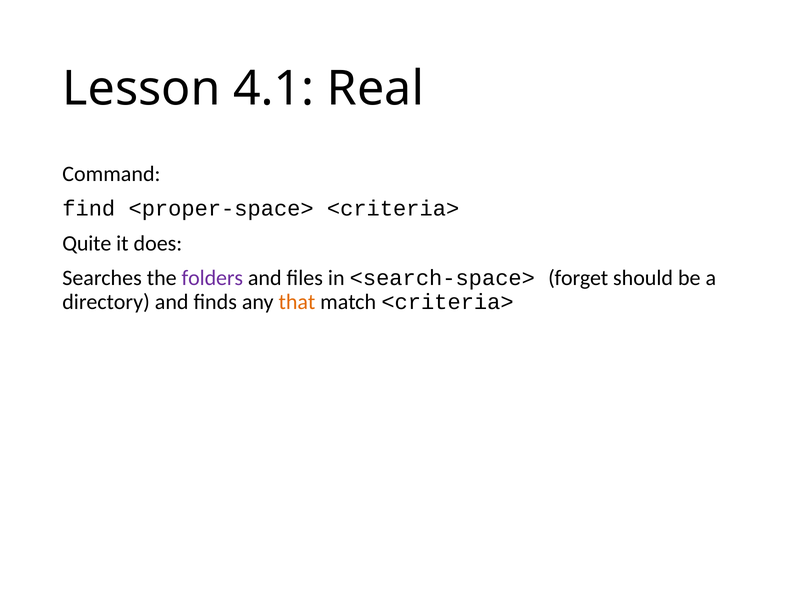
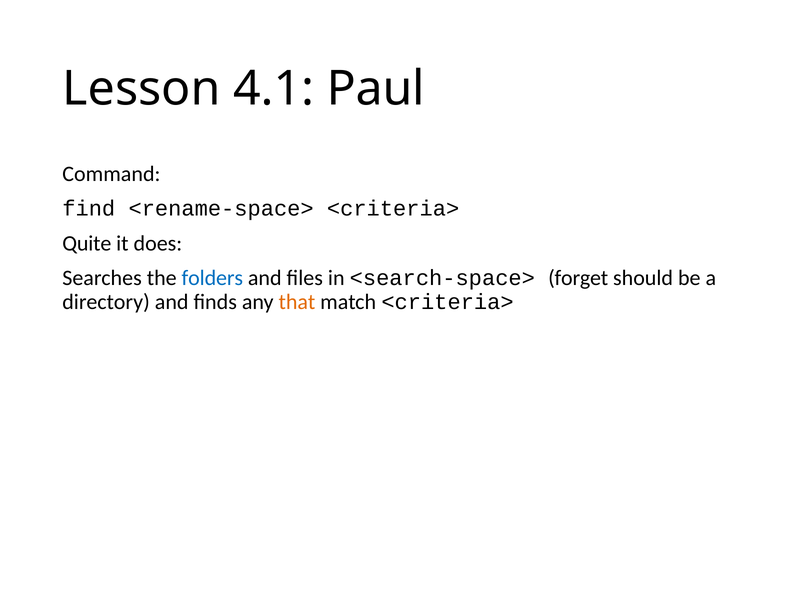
Real: Real -> Paul
<proper-space>: <proper-space> -> <rename-space>
folders colour: purple -> blue
